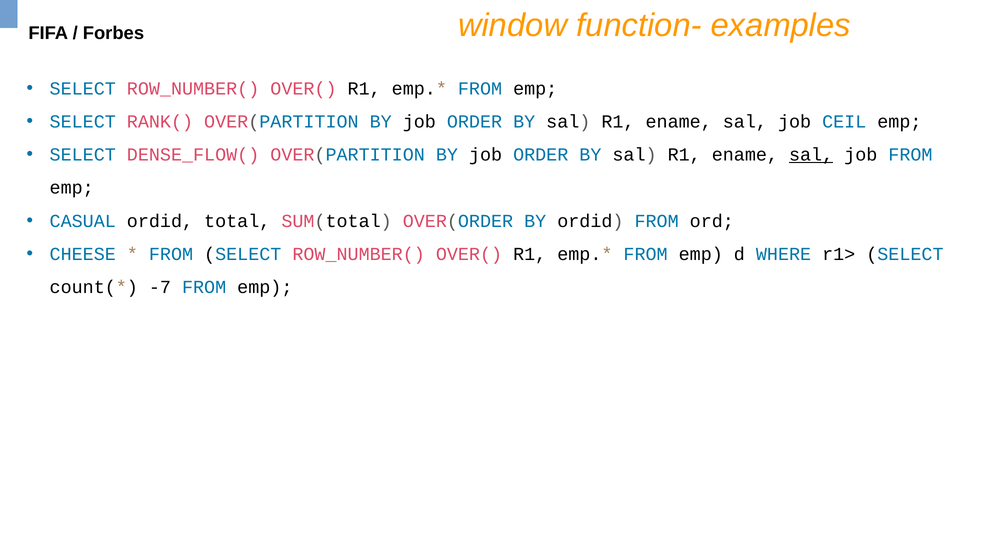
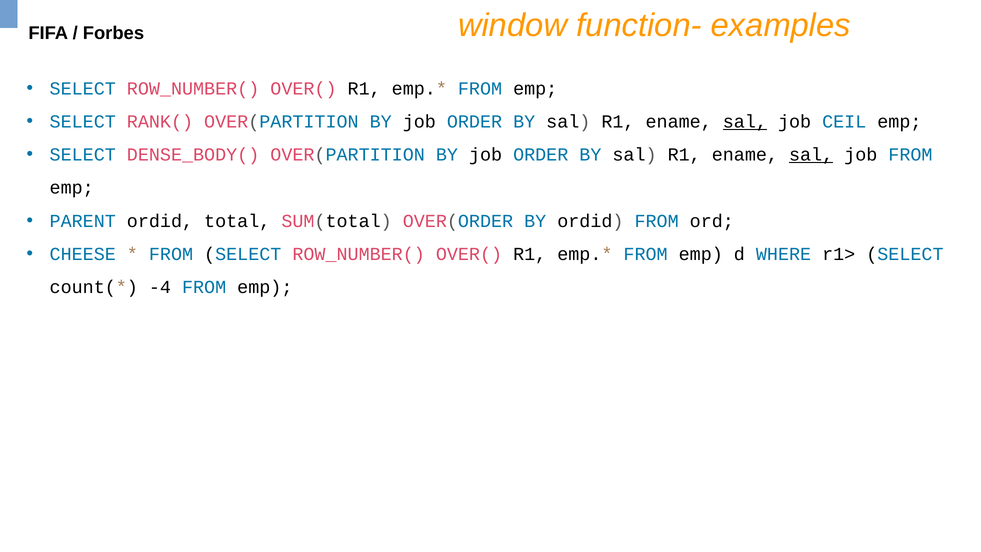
sal at (745, 122) underline: none -> present
DENSE_FLOW(: DENSE_FLOW( -> DENSE_BODY(
CASUAL: CASUAL -> PARENT
-7: -7 -> -4
